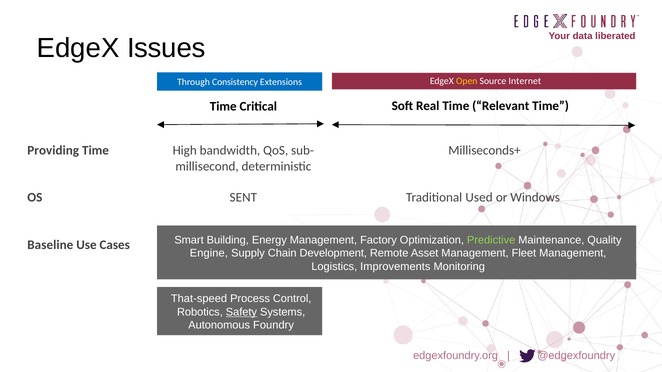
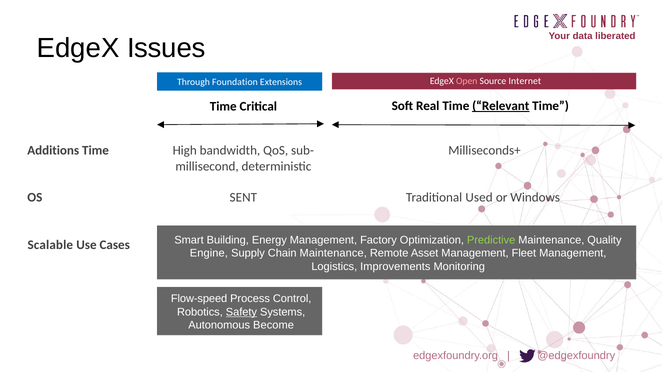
Open colour: yellow -> pink
Consistency: Consistency -> Foundation
Relevant underline: none -> present
Providing: Providing -> Additions
Baseline: Baseline -> Scalable
Chain Development: Development -> Maintenance
That-speed: That-speed -> Flow-speed
Foundry: Foundry -> Become
